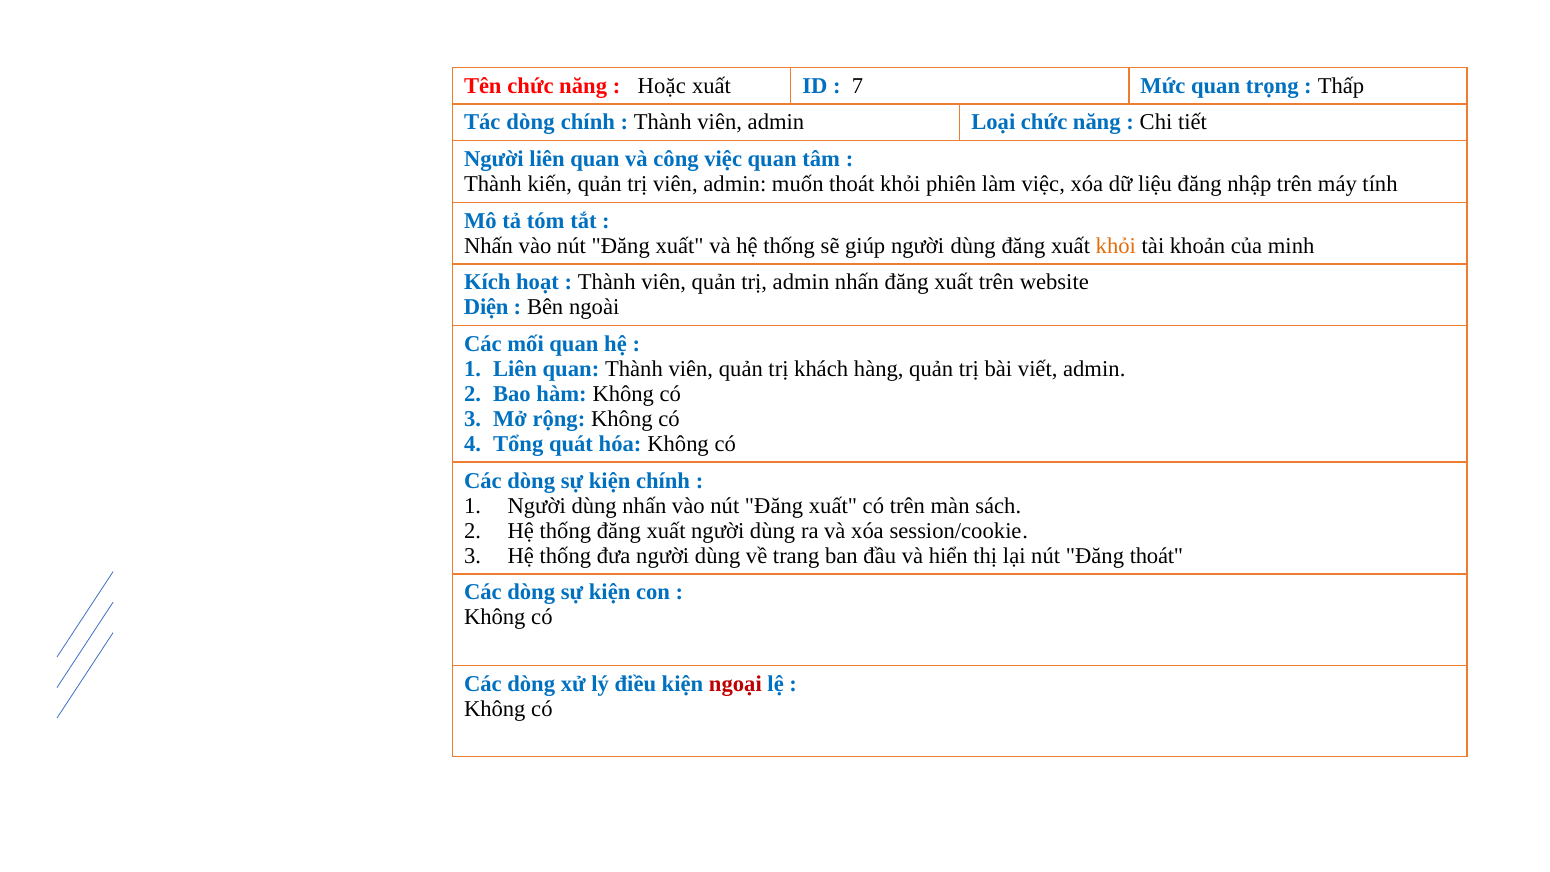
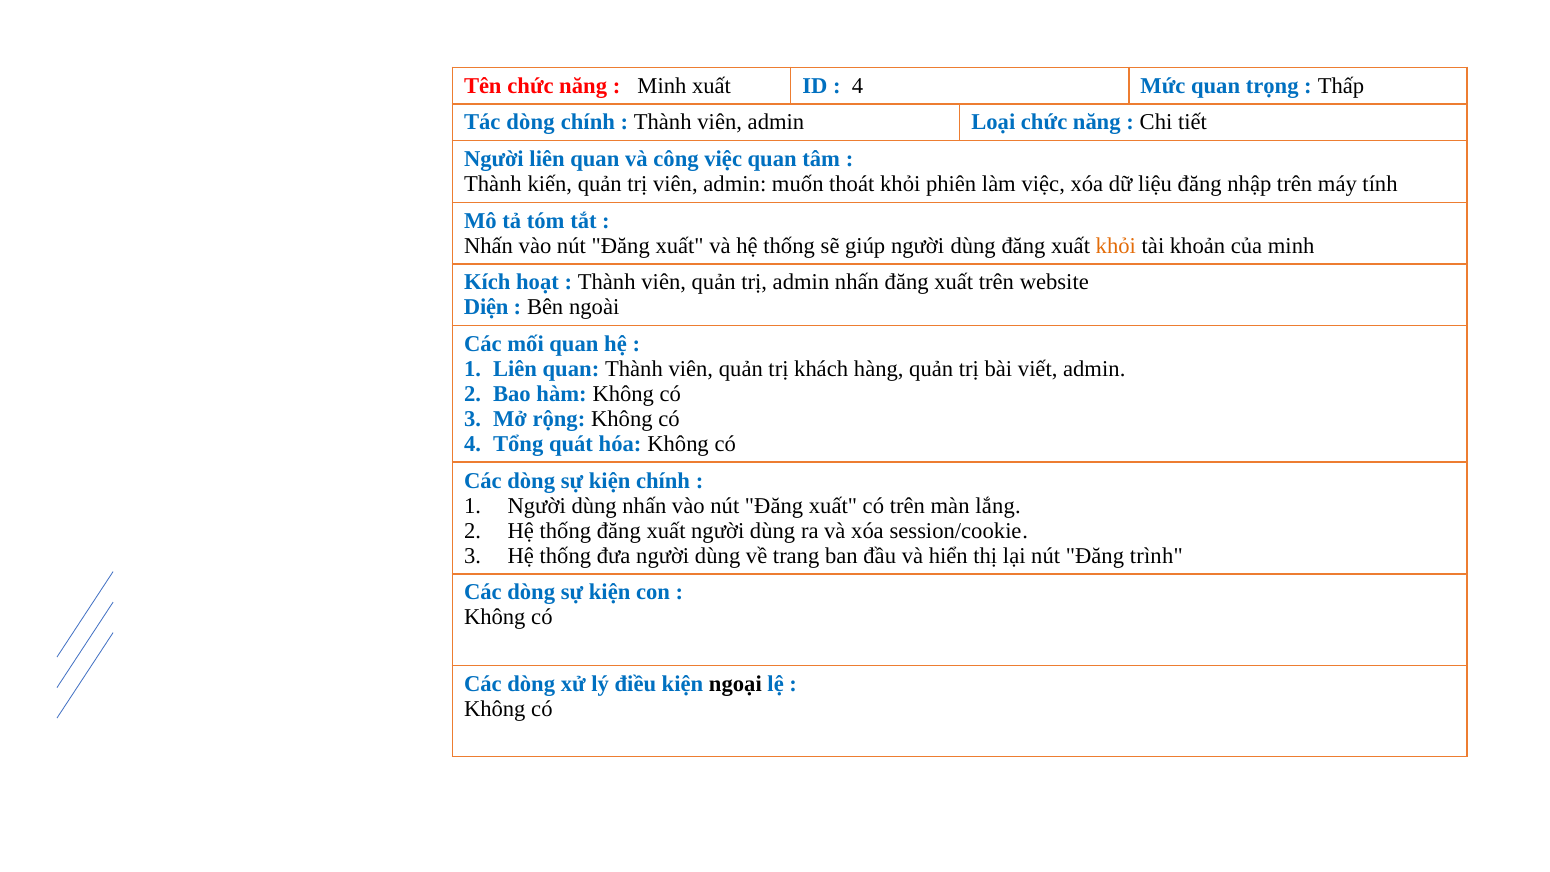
Hoặc at (662, 86): Hoặc -> Minh
7 at (858, 86): 7 -> 4
sách: sách -> lắng
Đăng thoát: thoát -> trình
ngoại colour: red -> black
